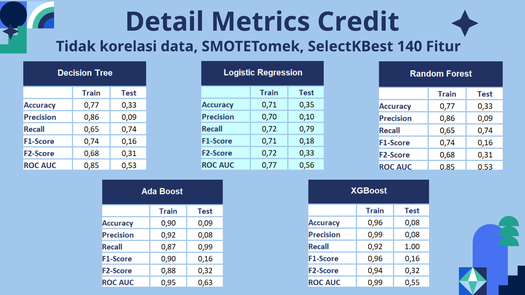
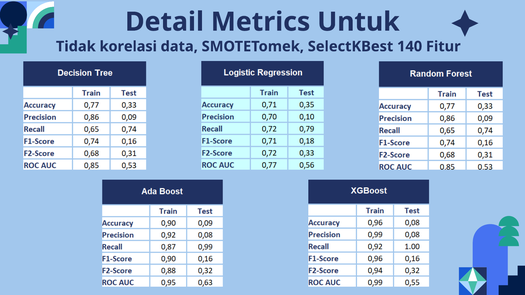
Credit: Credit -> Untuk
